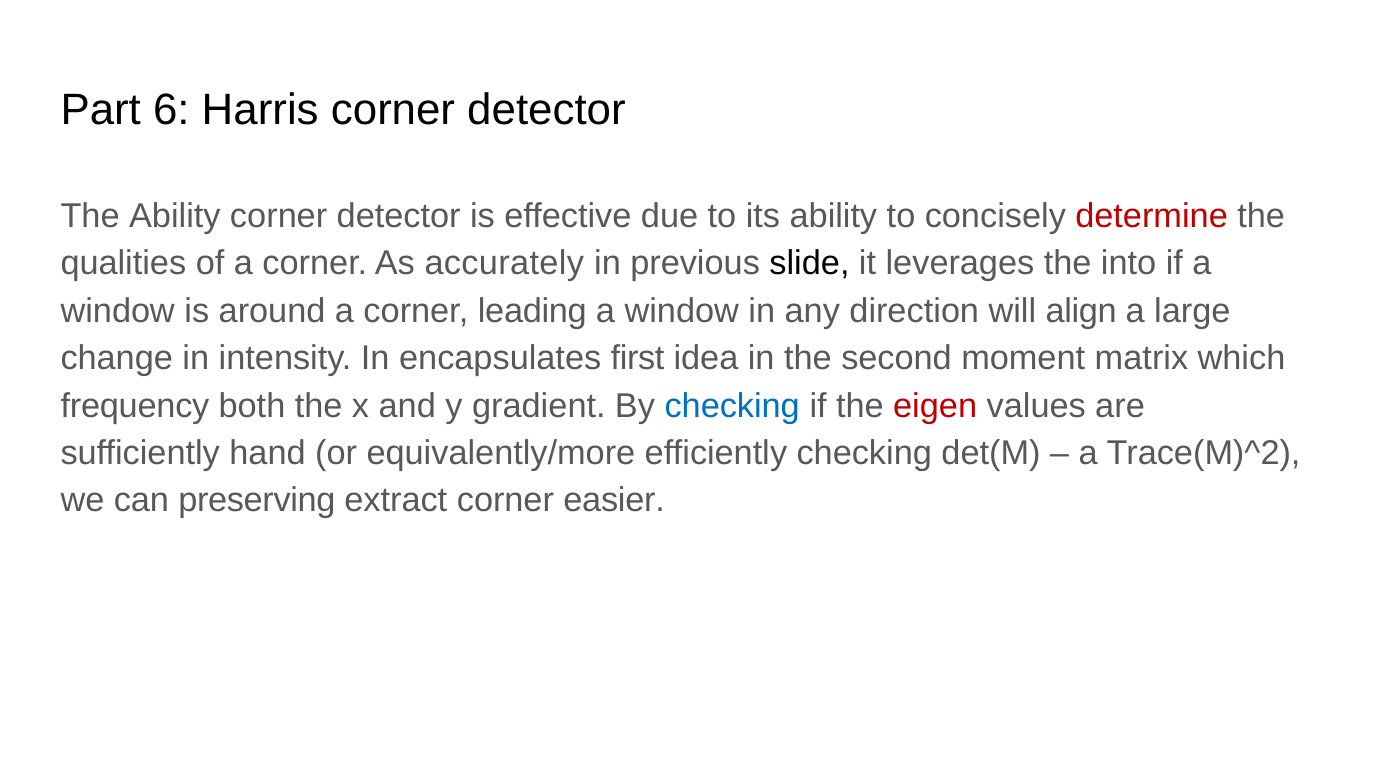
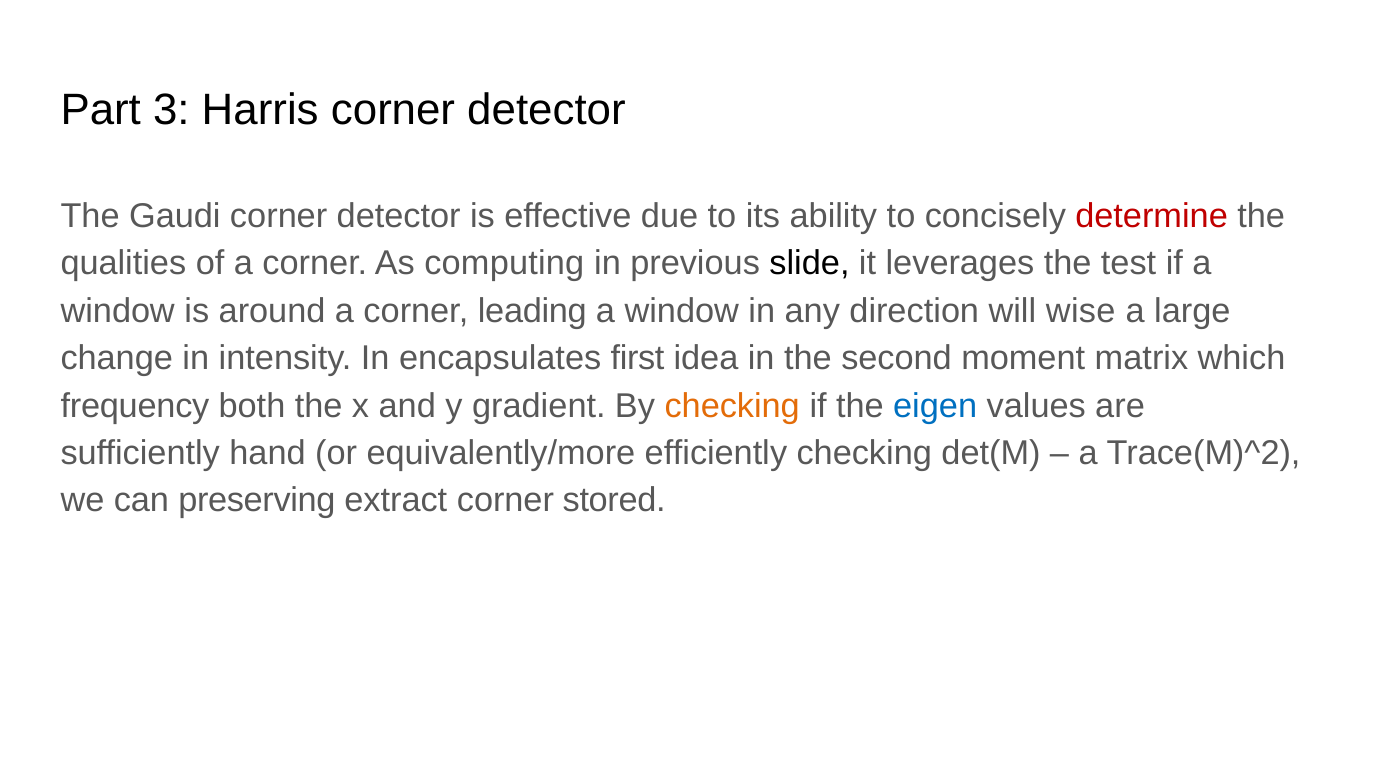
6: 6 -> 3
The Ability: Ability -> Gaudi
accurately: accurately -> computing
into: into -> test
align: align -> wise
checking at (732, 405) colour: blue -> orange
eigen colour: red -> blue
easier: easier -> stored
